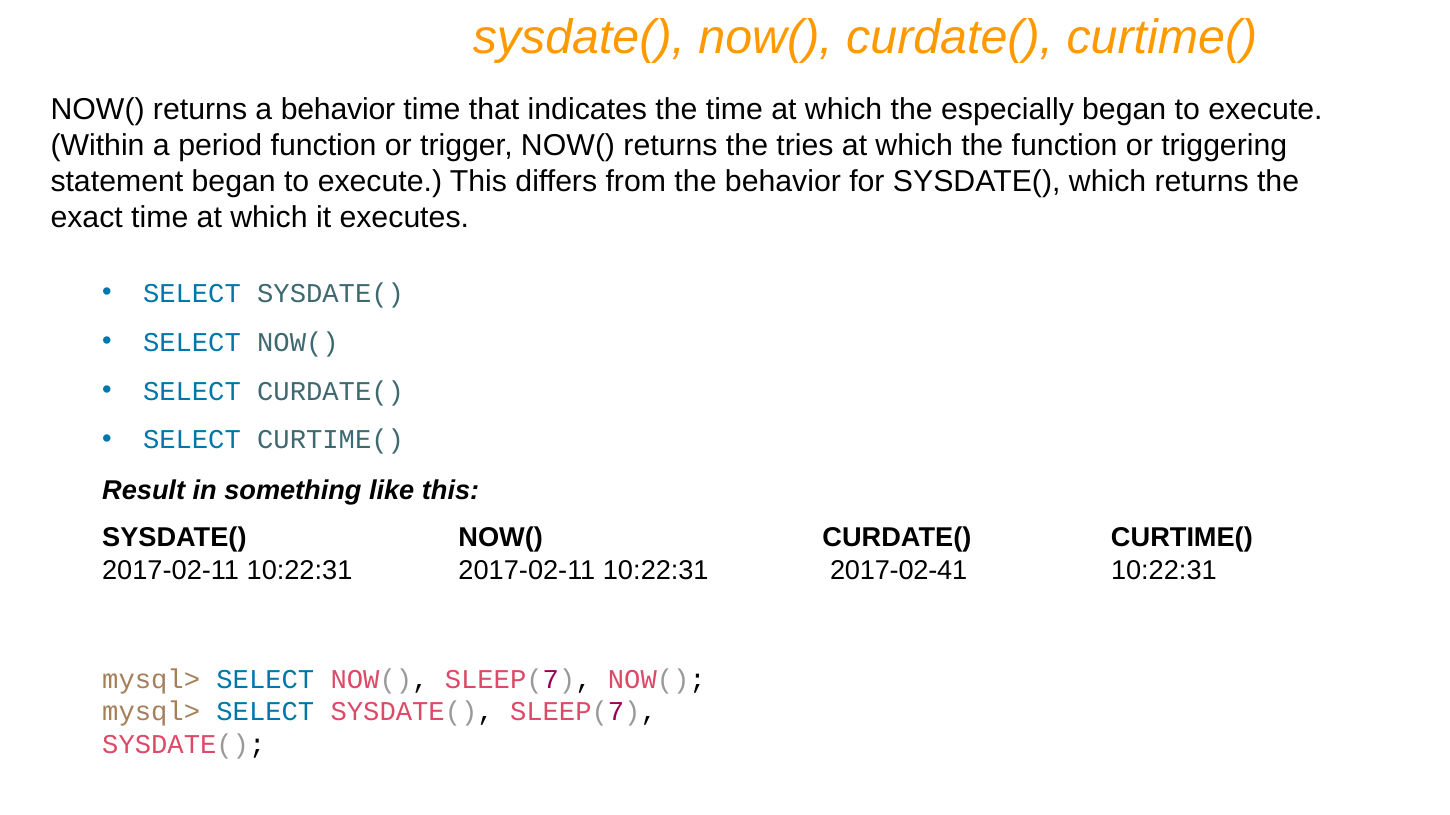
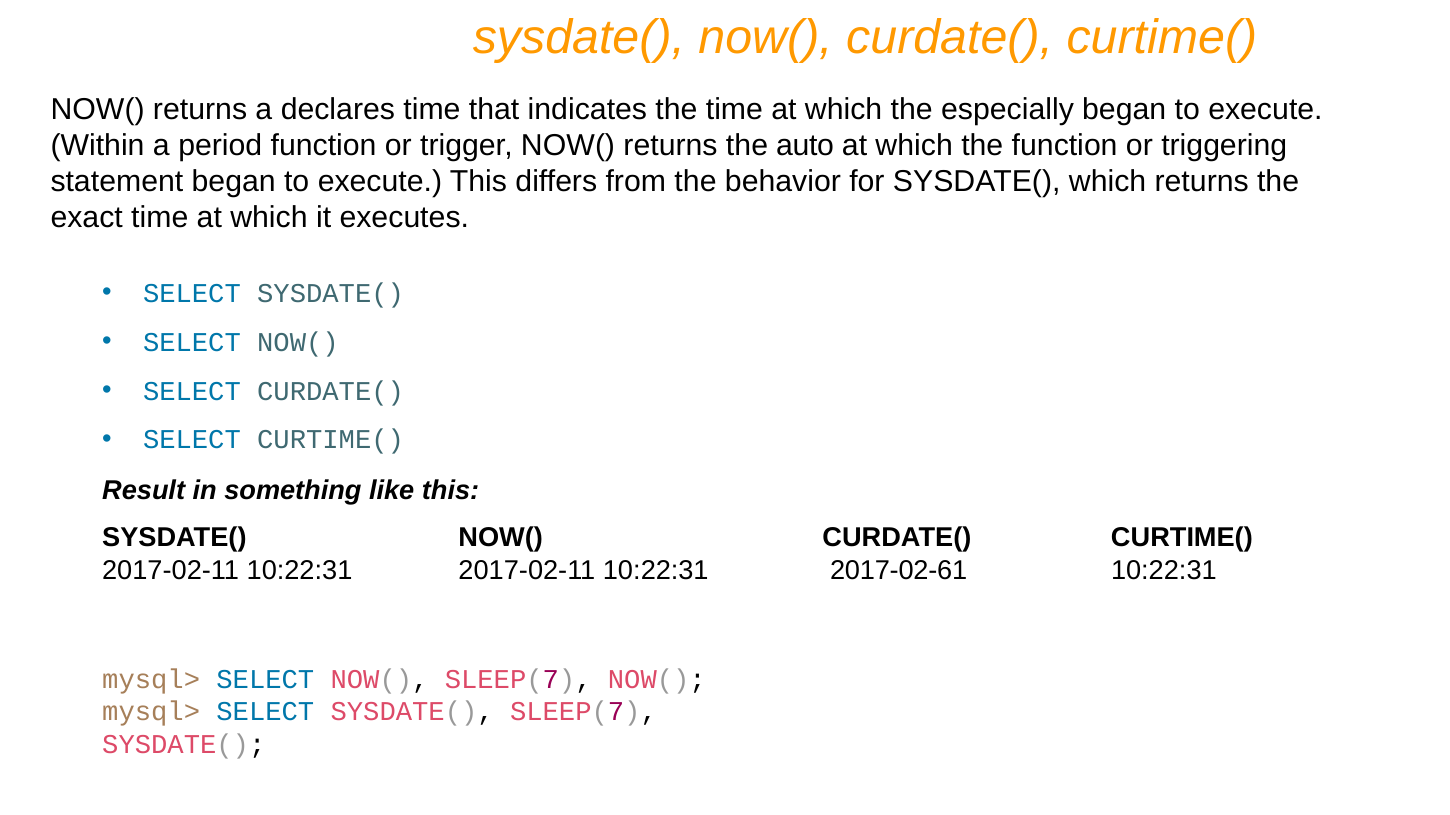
a behavior: behavior -> declares
tries: tries -> auto
2017-02-41: 2017-02-41 -> 2017-02-61
